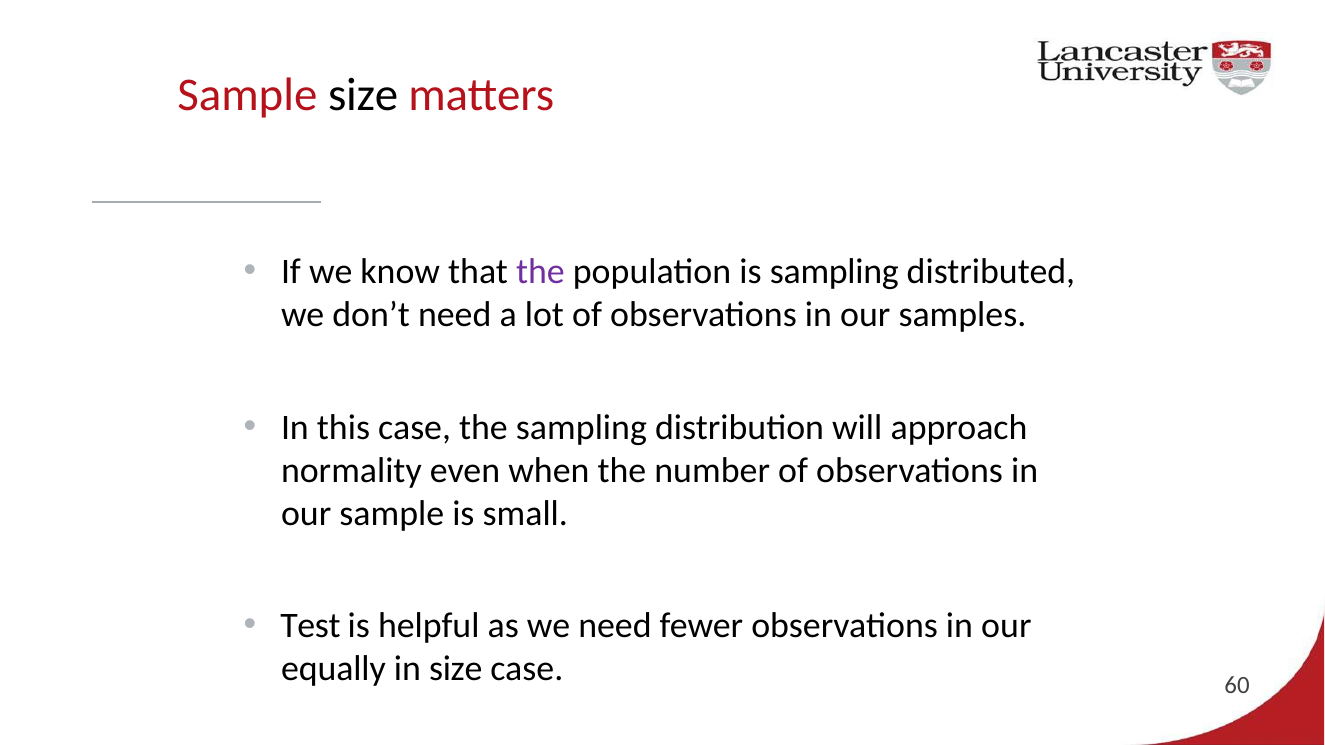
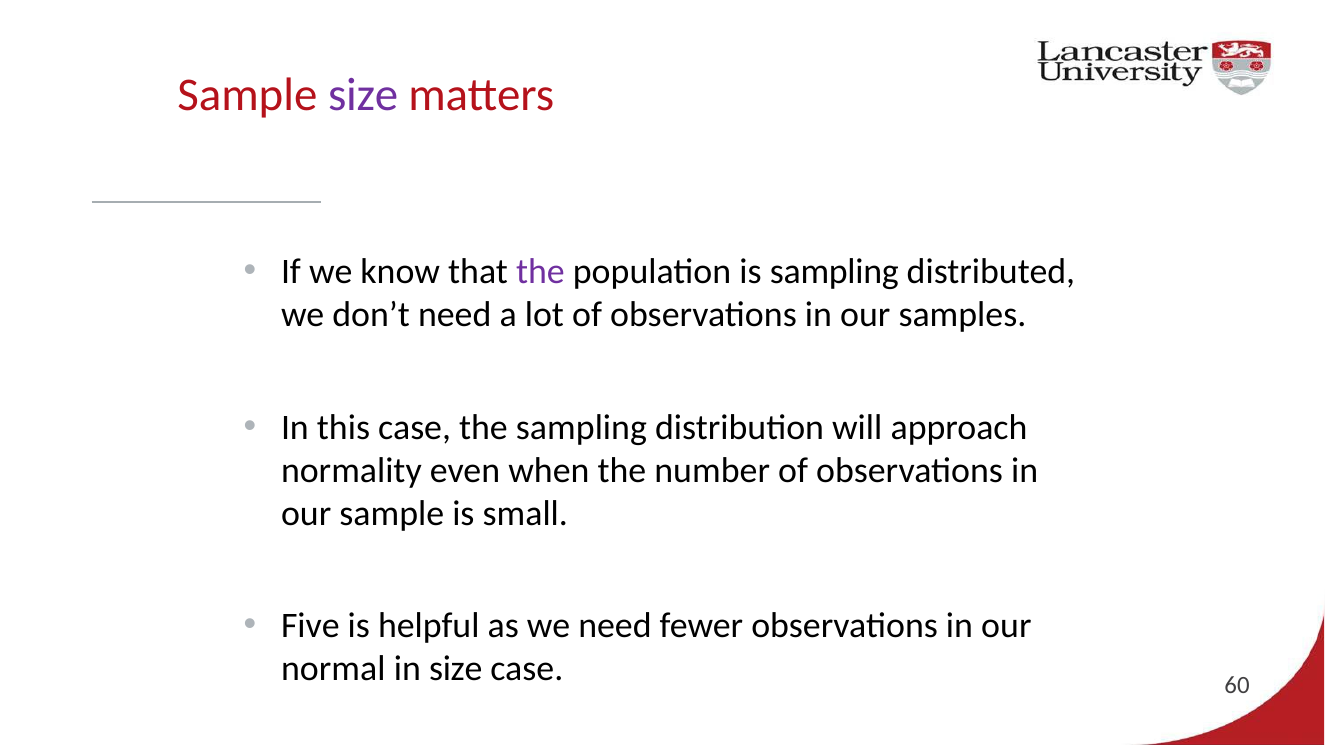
size at (363, 95) colour: black -> purple
Test: Test -> Five
equally: equally -> normal
